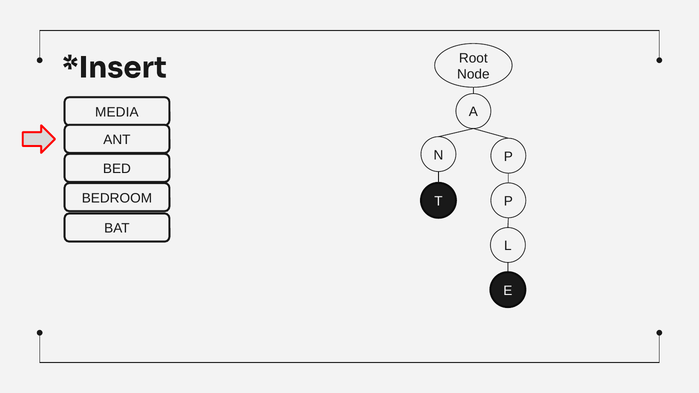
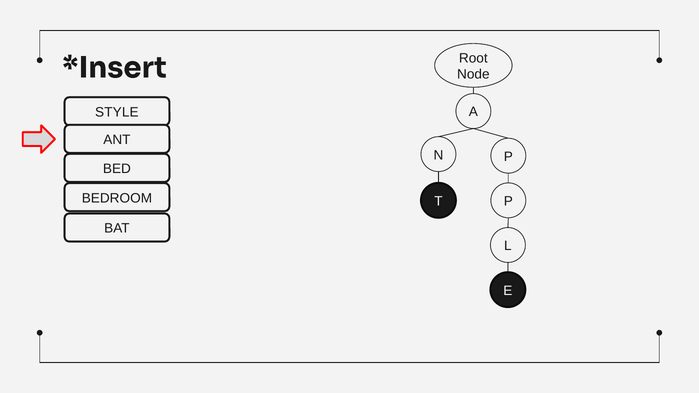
MEDIA: MEDIA -> STYLE
